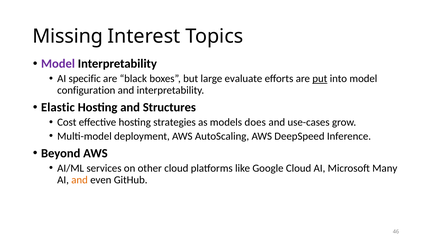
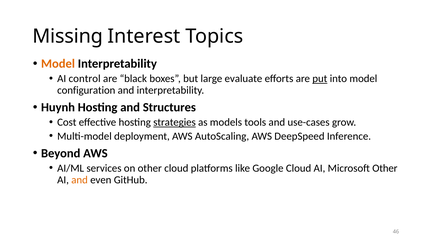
Model at (58, 64) colour: purple -> orange
specific: specific -> control
Elastic: Elastic -> Huynh
strategies underline: none -> present
does: does -> tools
Microsoft Many: Many -> Other
